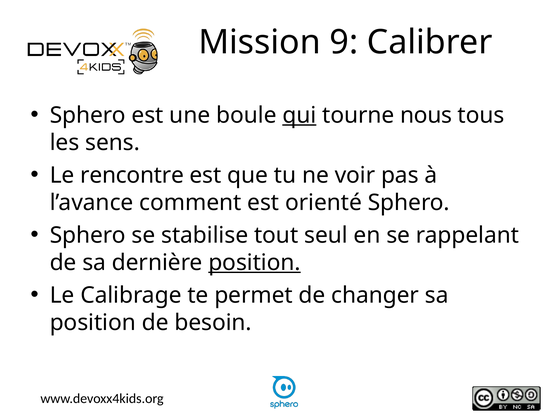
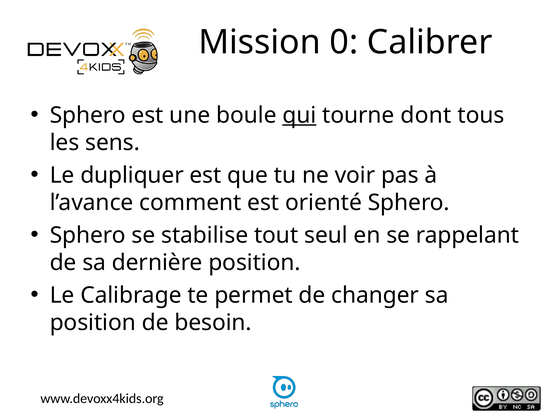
9: 9 -> 0
nous: nous -> dont
rencontre: rencontre -> dupliquer
position at (255, 263) underline: present -> none
